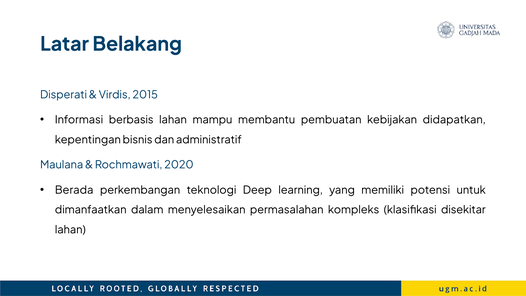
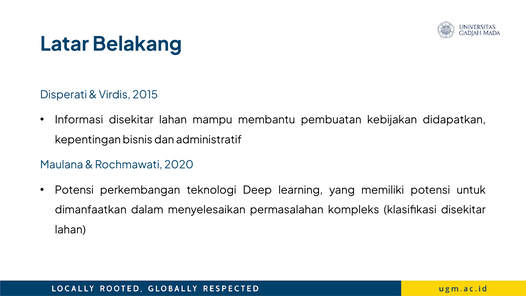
Informasi berbasis: berbasis -> disekitar
Berada at (74, 190): Berada -> Potensi
